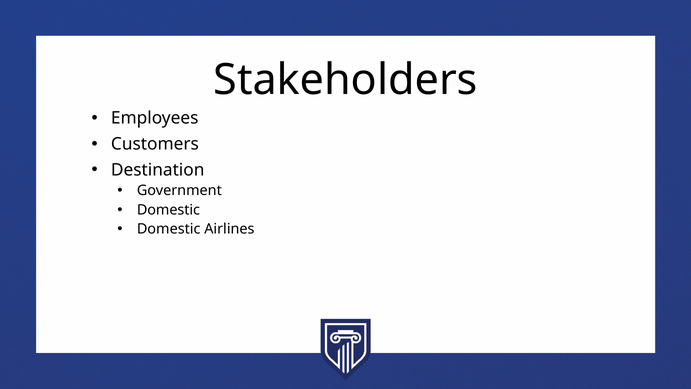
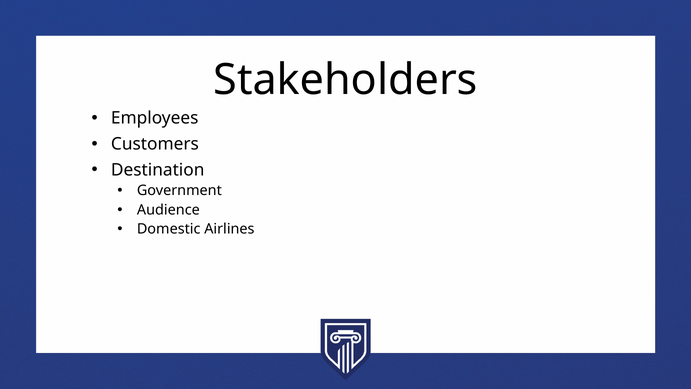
Domestic at (168, 210): Domestic -> Audience
